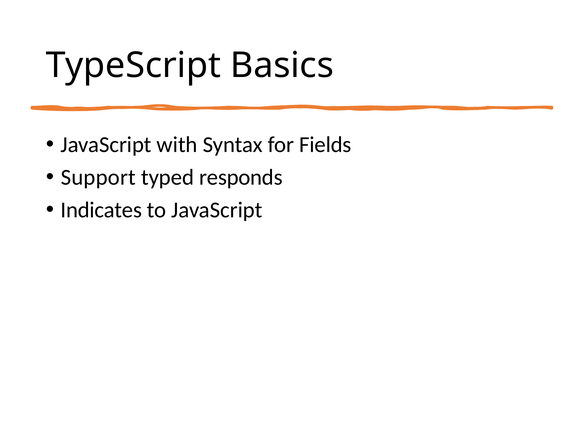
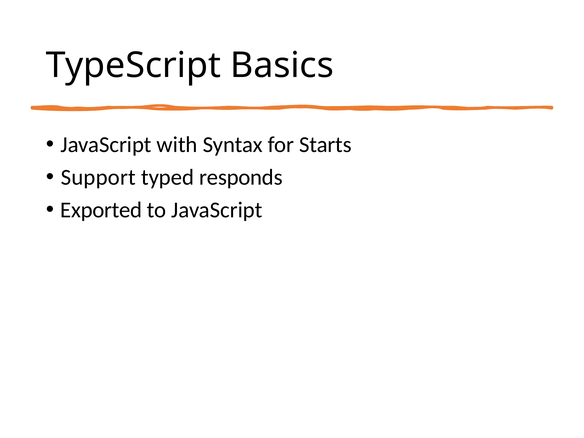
Fields: Fields -> Starts
Indicates: Indicates -> Exported
